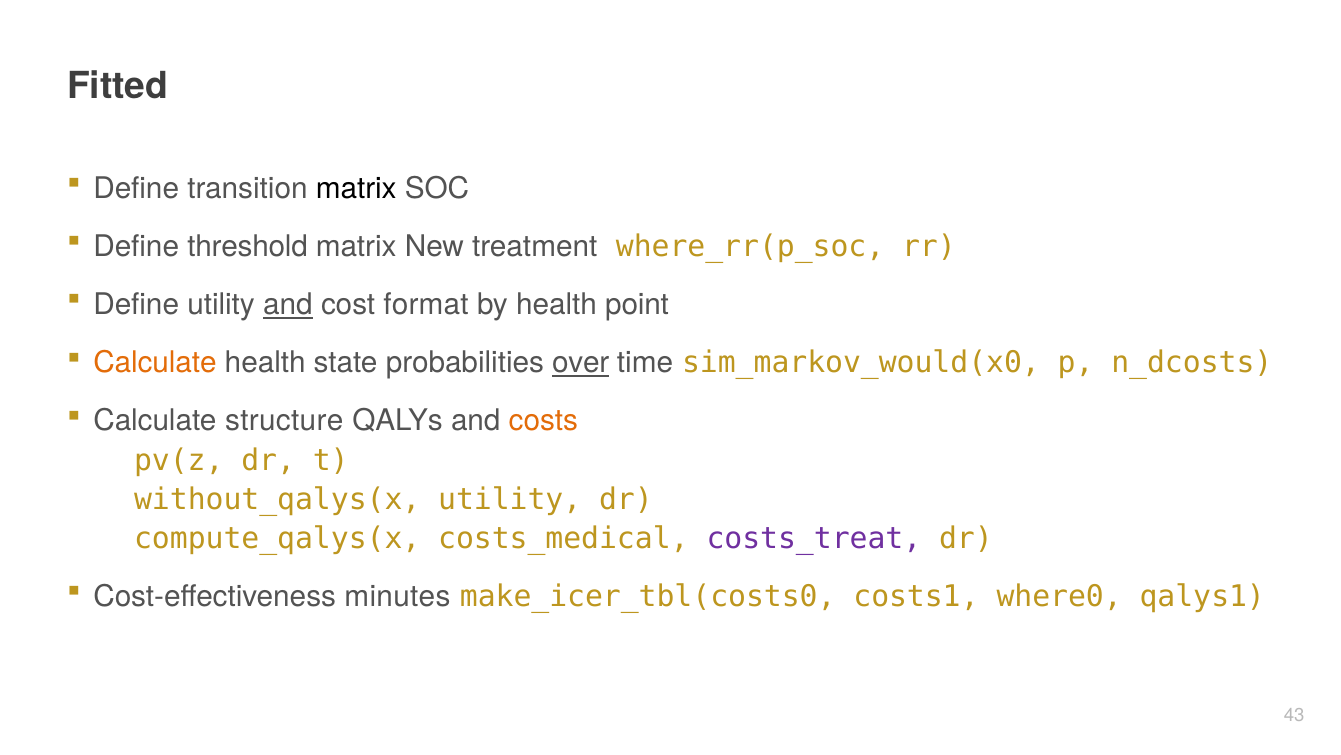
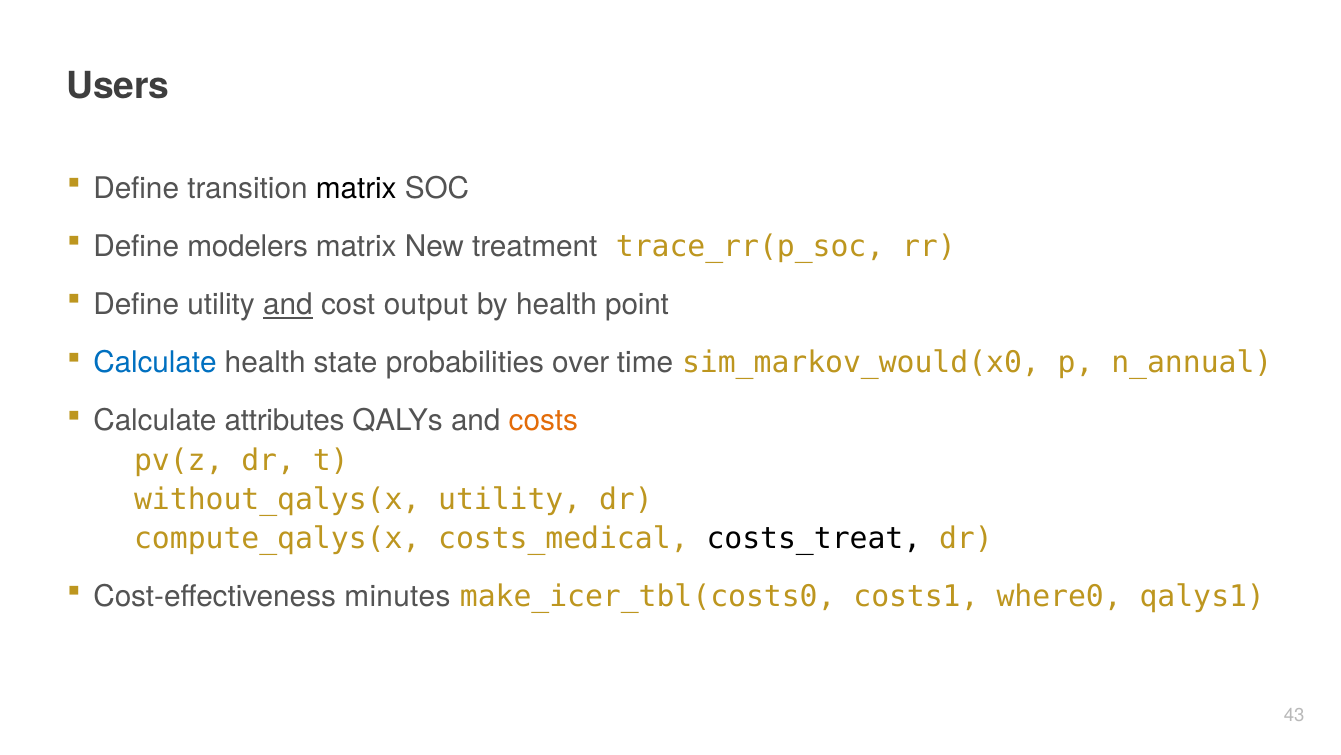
Fitted: Fitted -> Users
threshold: threshold -> modelers
where_rr(p_soc: where_rr(p_soc -> trace_rr(p_soc
format: format -> output
Calculate at (155, 363) colour: orange -> blue
over underline: present -> none
n_dcosts: n_dcosts -> n_annual
structure: structure -> attributes
costs_treat colour: purple -> black
